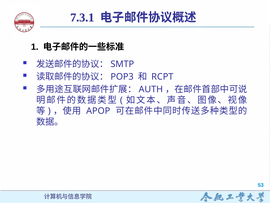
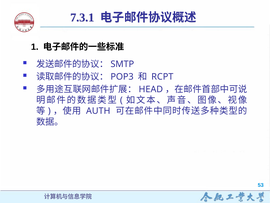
AUTH: AUTH -> HEAD
APOP: APOP -> AUTH
